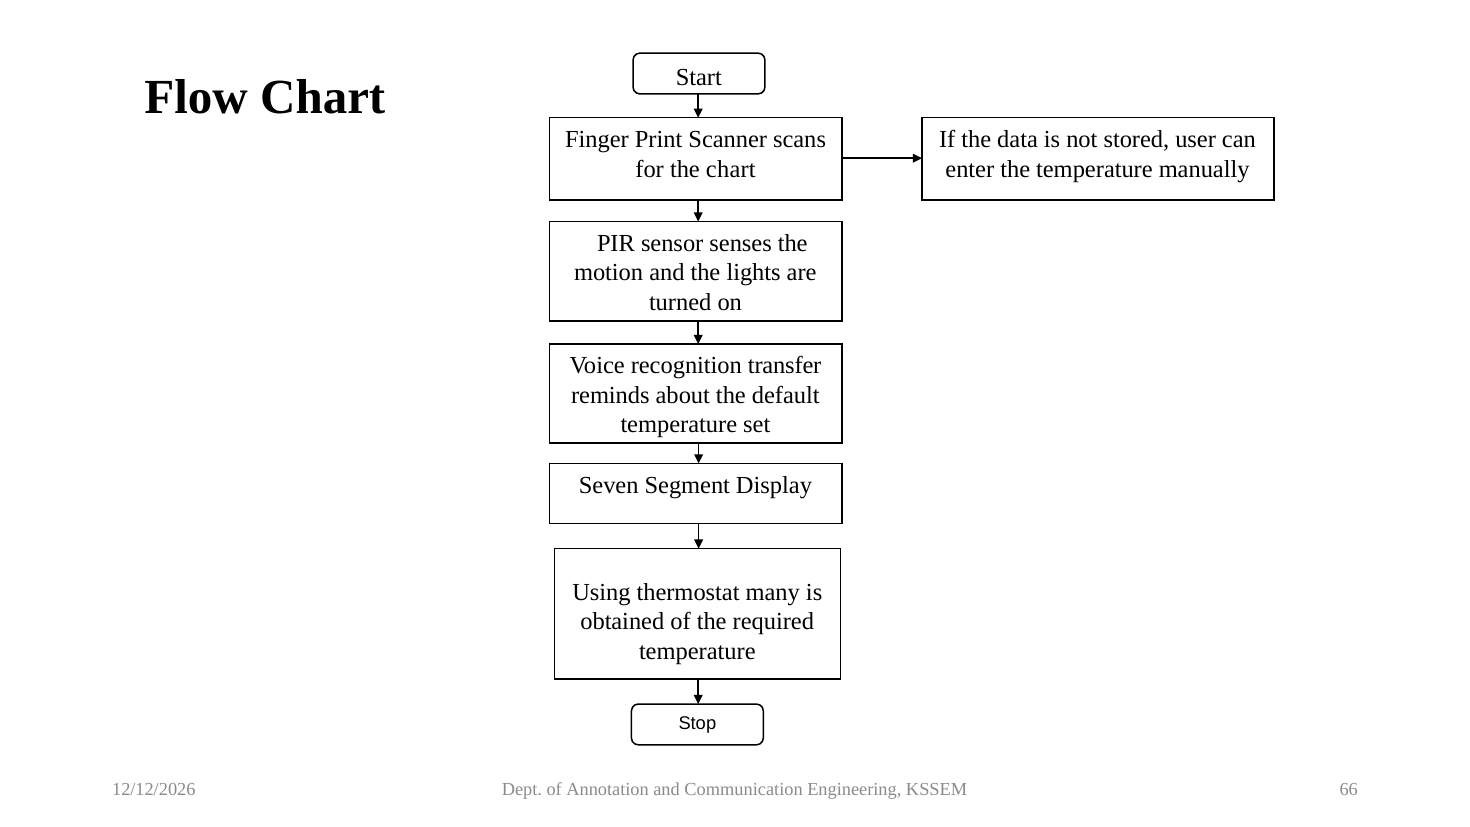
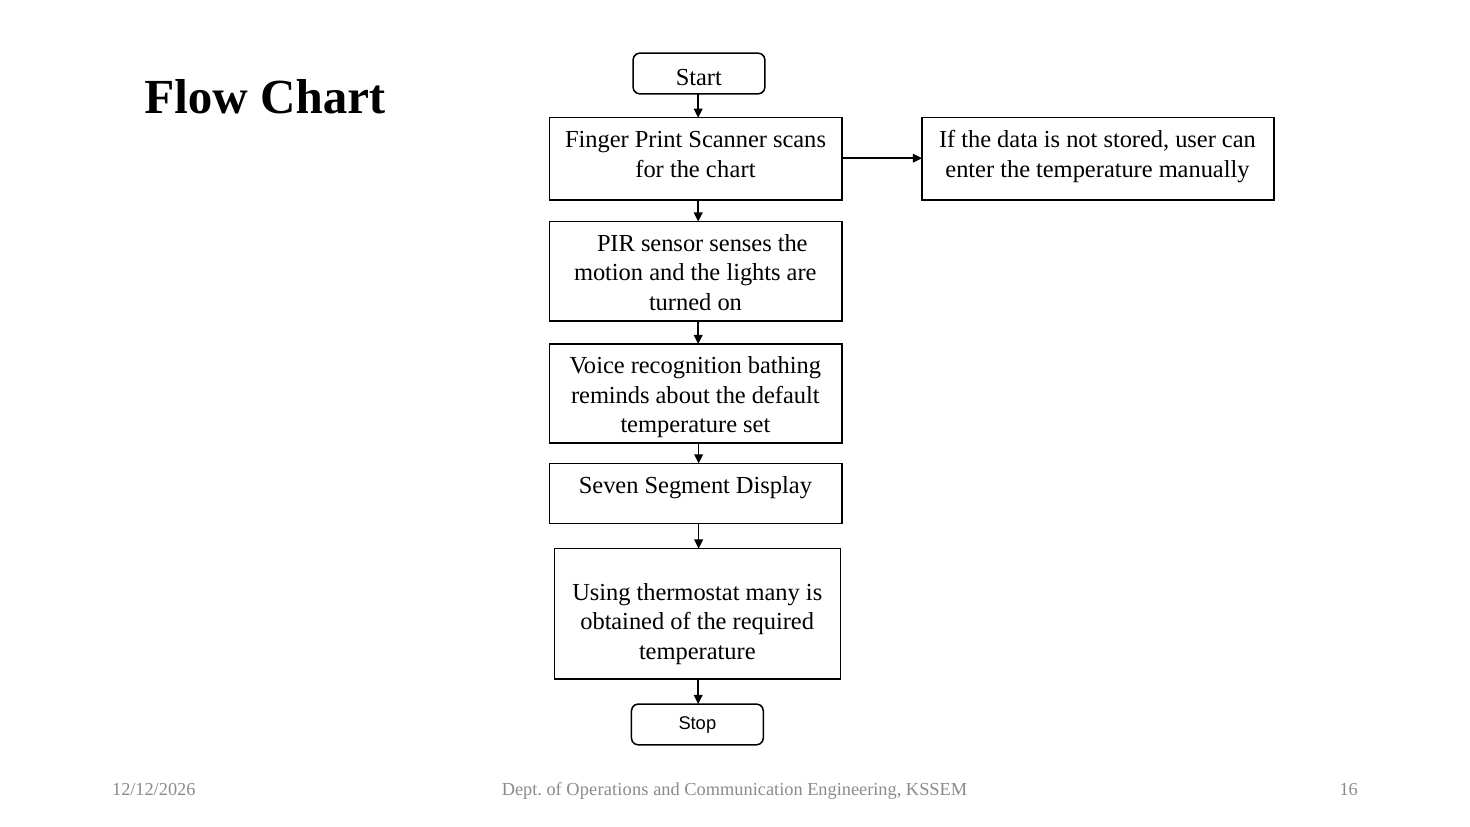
transfer: transfer -> bathing
Annotation: Annotation -> Operations
66: 66 -> 16
